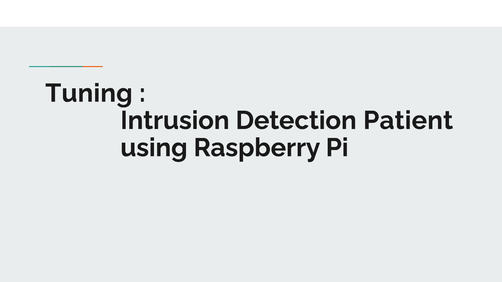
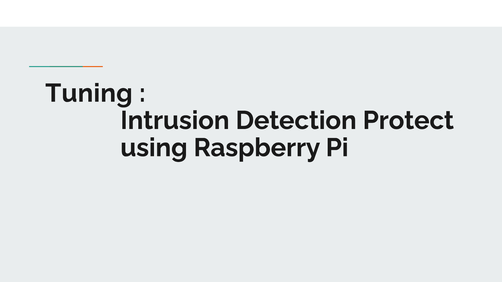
Patient: Patient -> Protect
